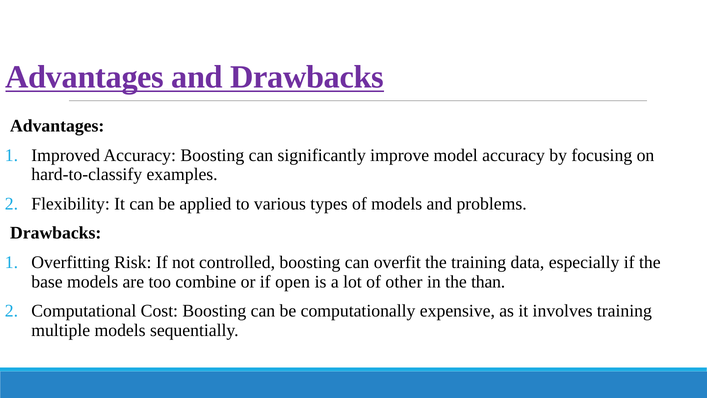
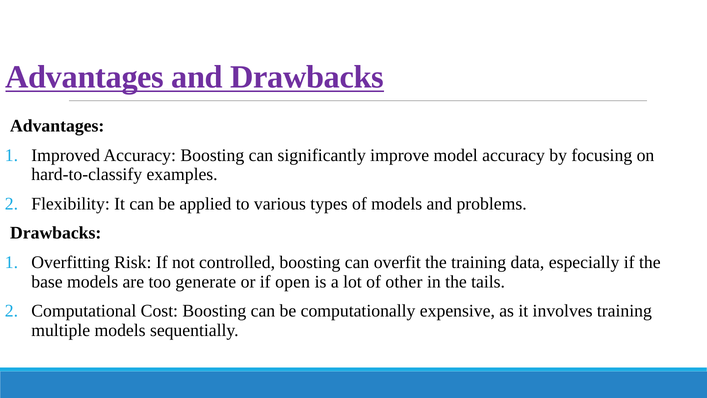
combine: combine -> generate
than: than -> tails
